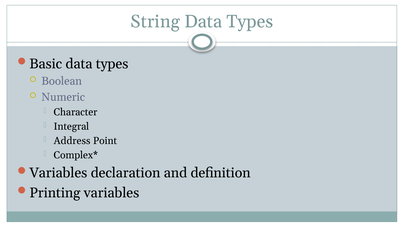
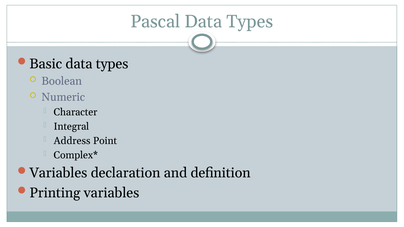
String: String -> Pascal
